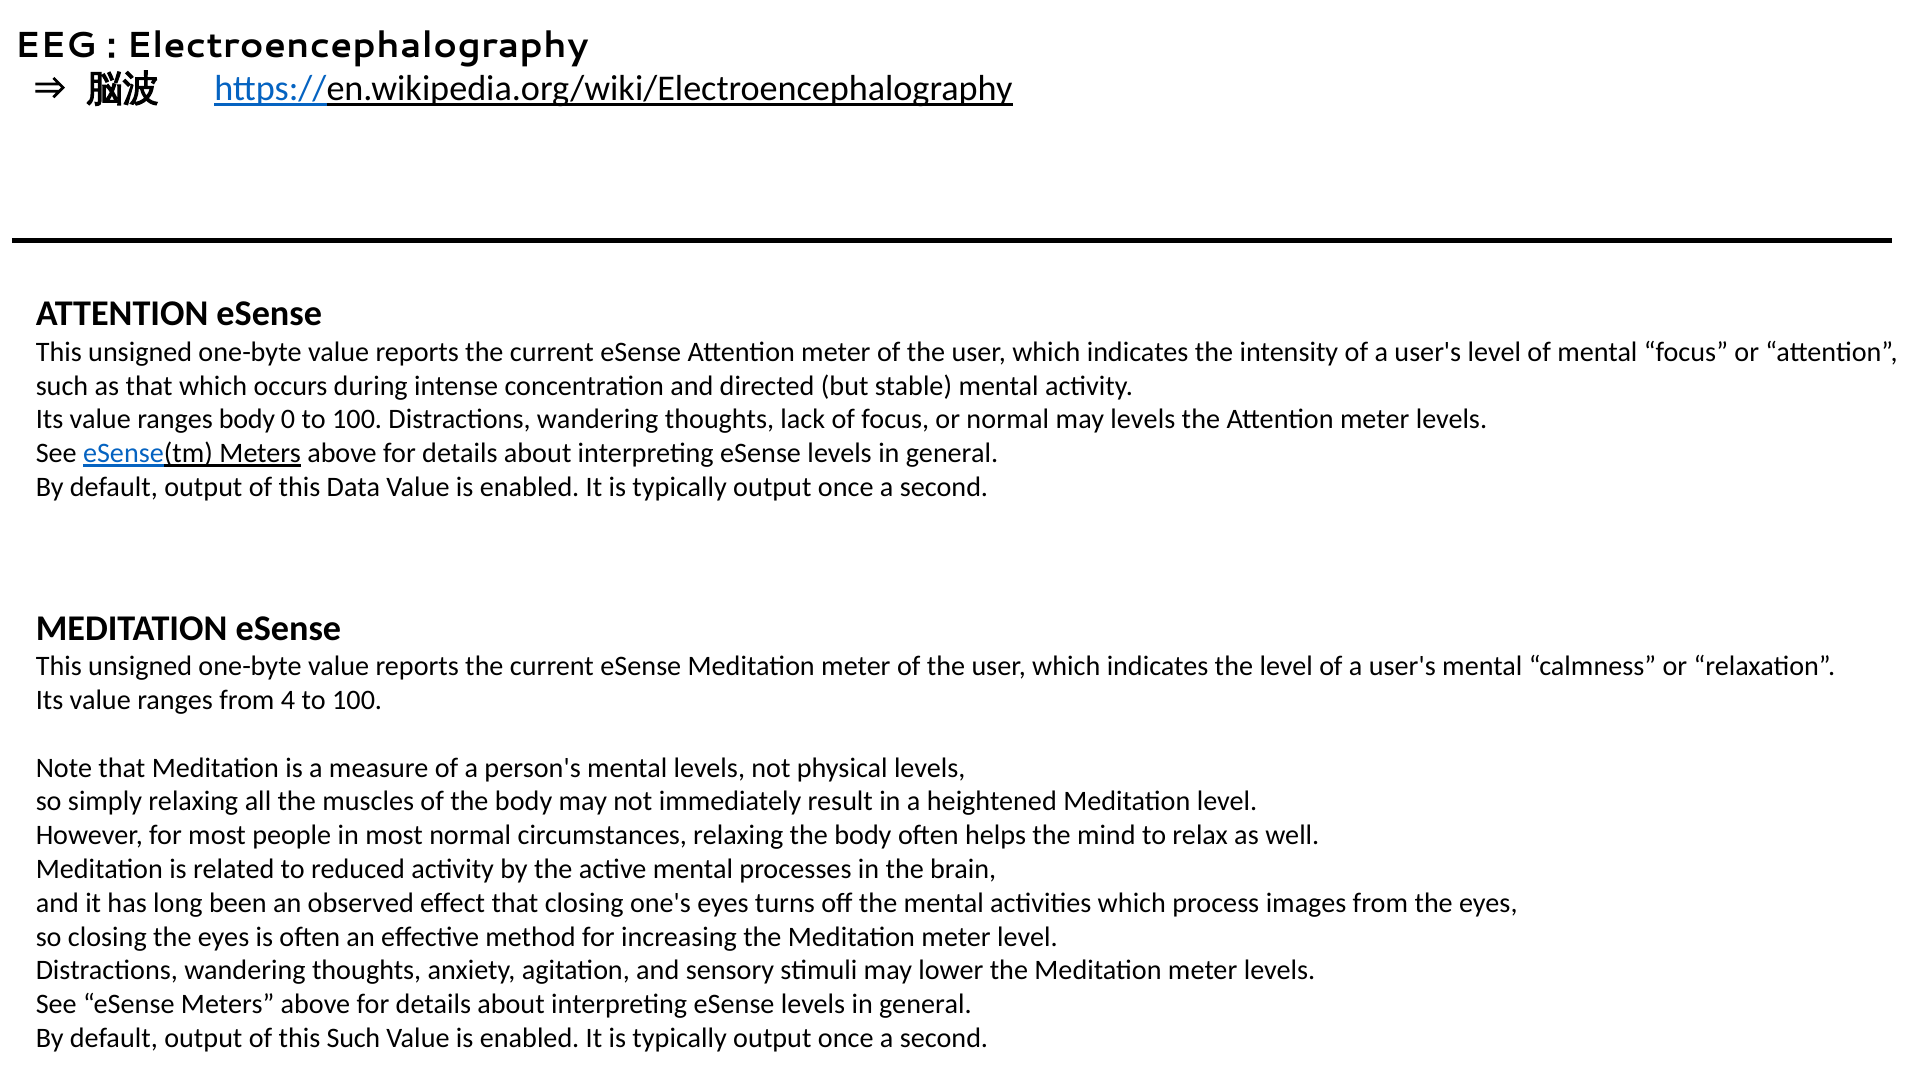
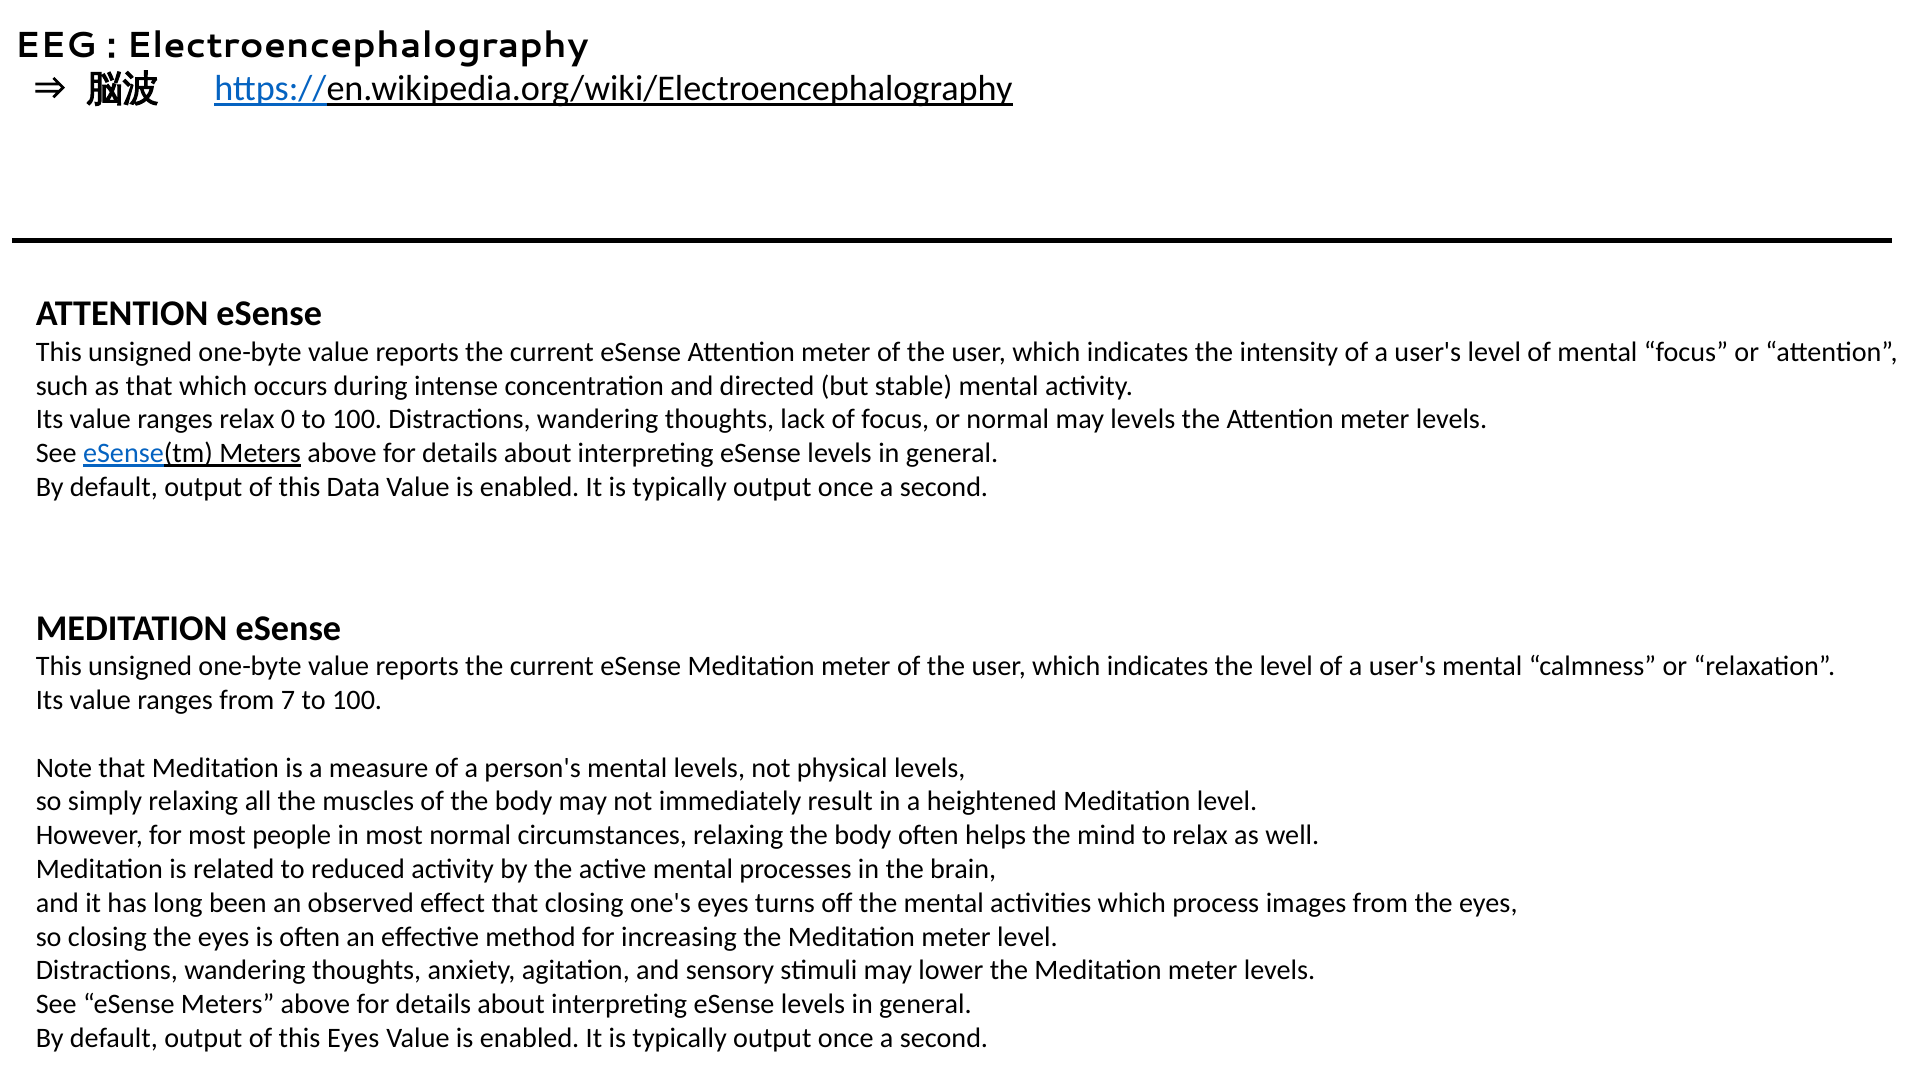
ranges body: body -> relax
4: 4 -> 7
this Such: Such -> Eyes
